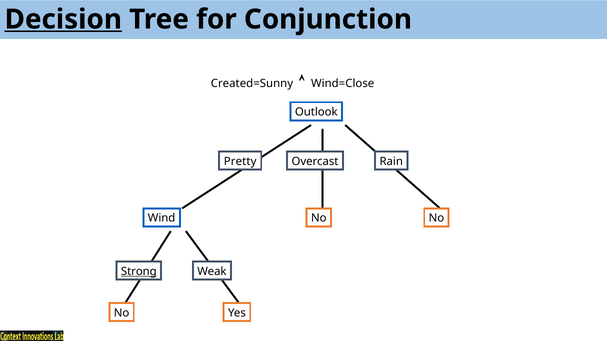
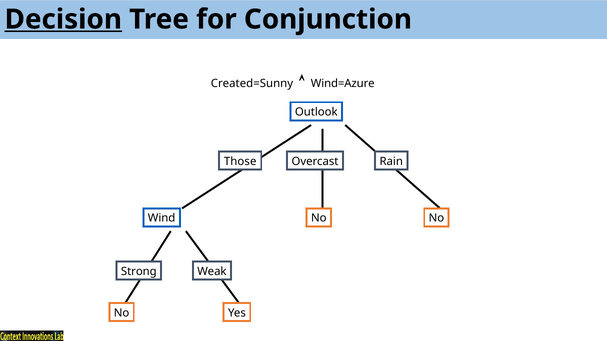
Wind=Close: Wind=Close -> Wind=Azure
Pretty: Pretty -> Those
Strong underline: present -> none
